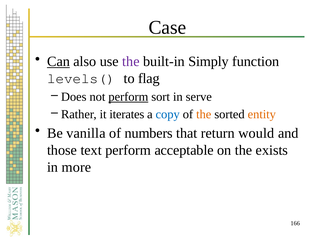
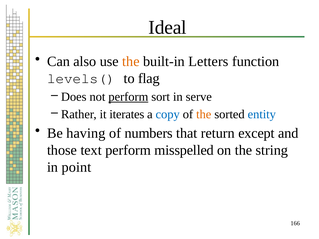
Case: Case -> Ideal
Can underline: present -> none
the at (131, 62) colour: purple -> orange
Simply: Simply -> Letters
entity colour: orange -> blue
vanilla: vanilla -> having
would: would -> except
acceptable: acceptable -> misspelled
exists: exists -> string
more: more -> point
